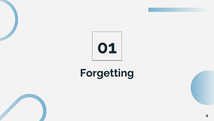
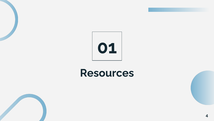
Forgetting: Forgetting -> Resources
